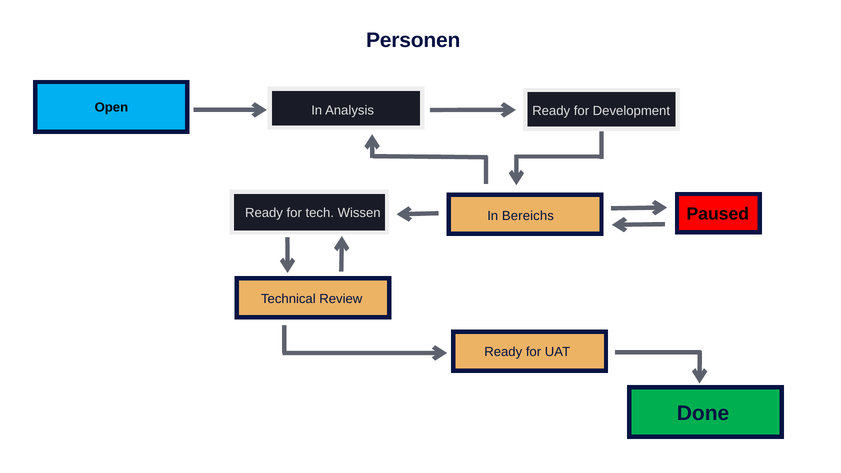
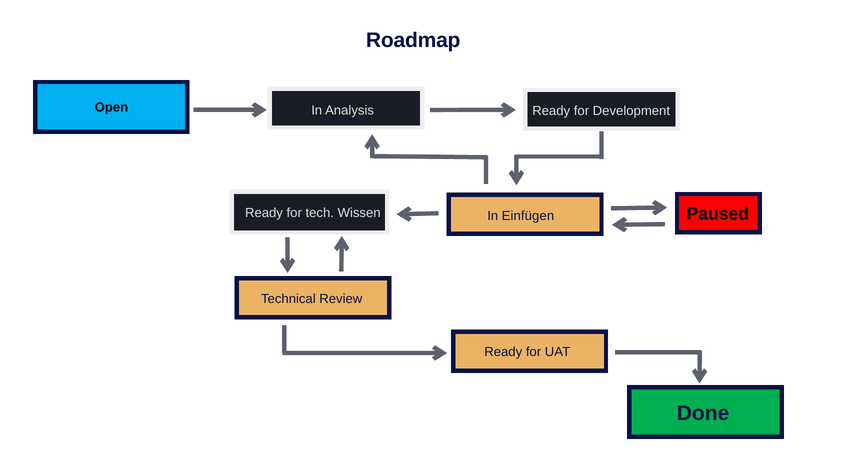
Personen: Personen -> Roadmap
Bereichs: Bereichs -> Einfügen
